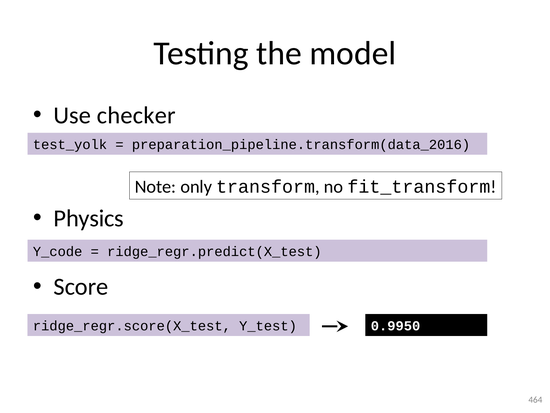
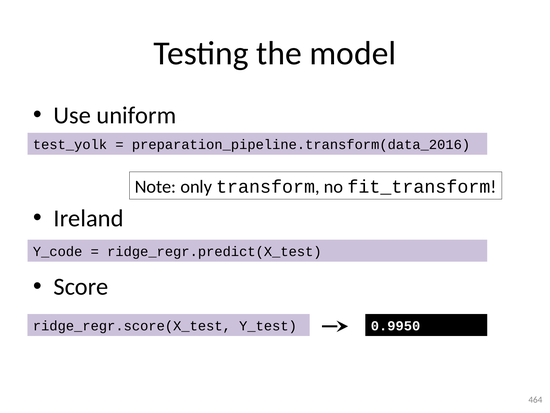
checker: checker -> uniform
Physics: Physics -> Ireland
